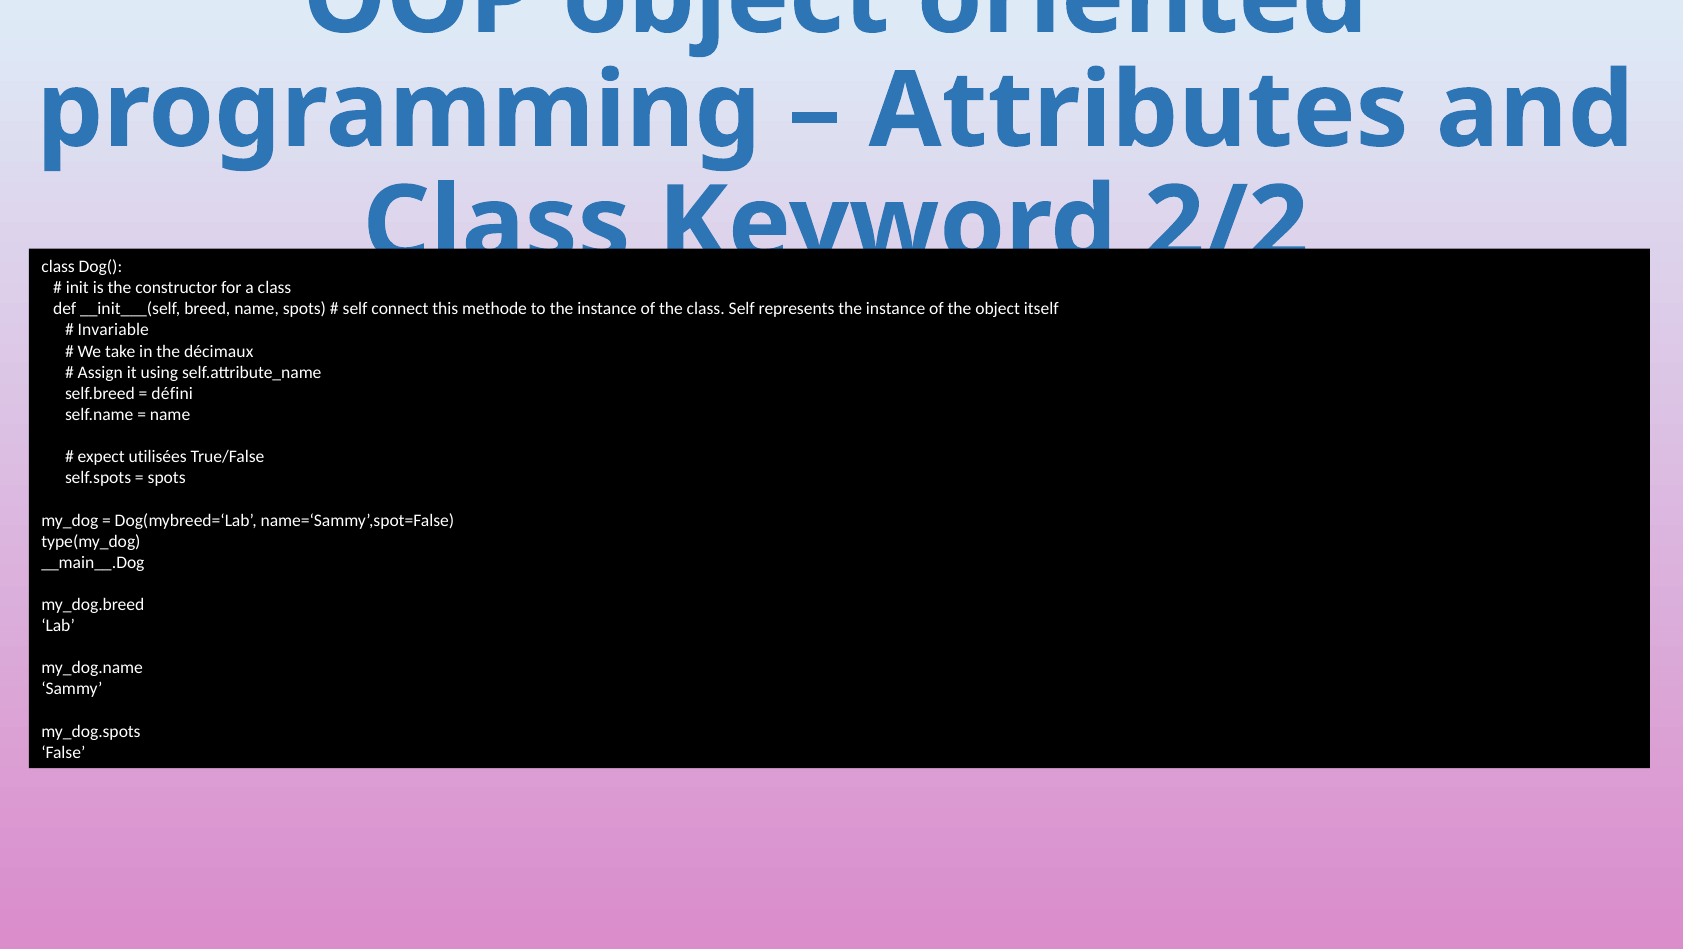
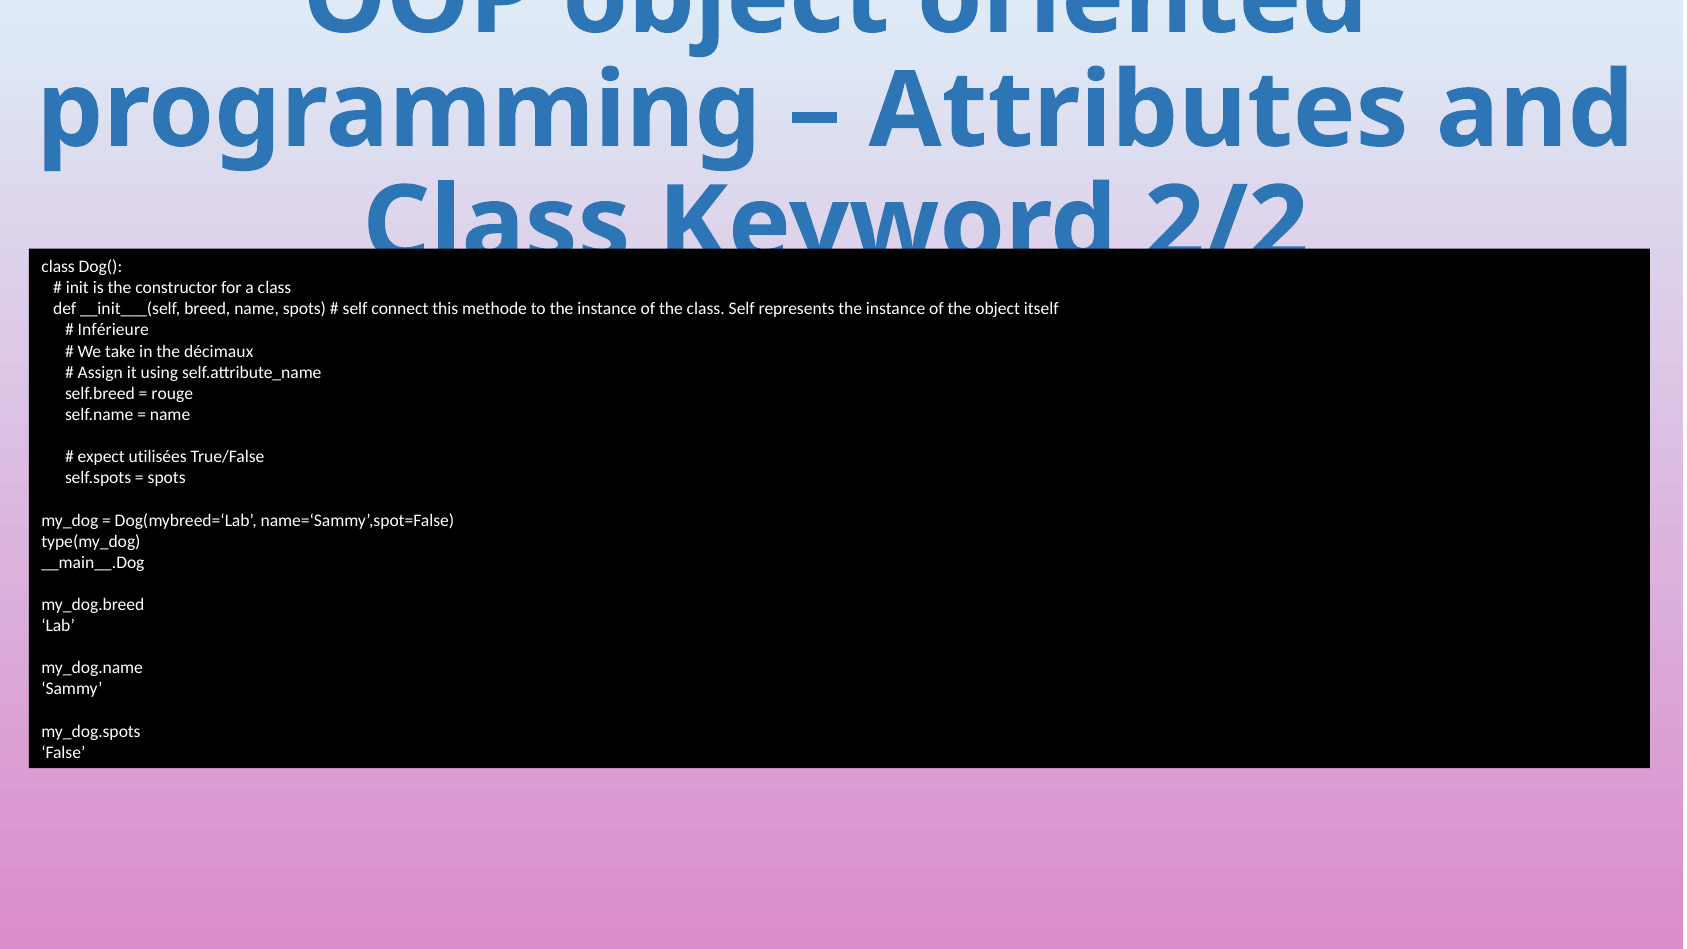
Invariable: Invariable -> Inférieure
défini: défini -> rouge
